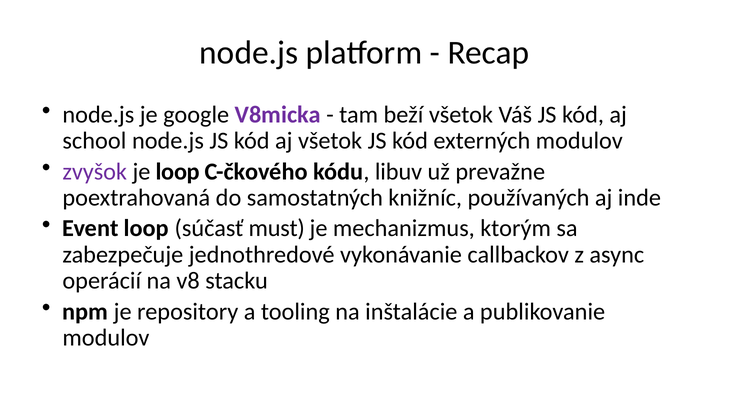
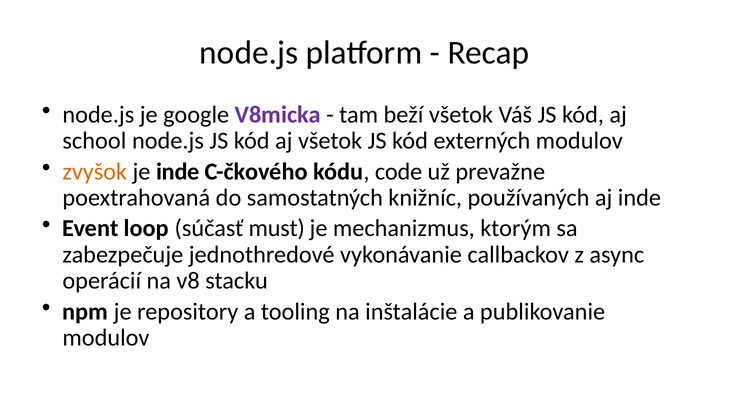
zvyšok colour: purple -> orange
je loop: loop -> inde
libuv: libuv -> code
